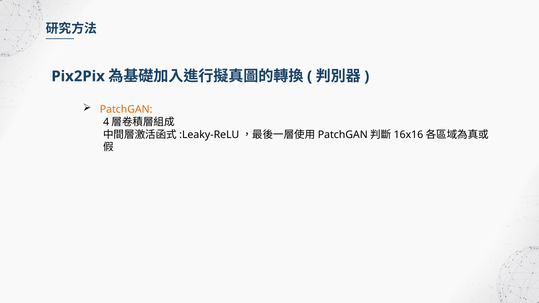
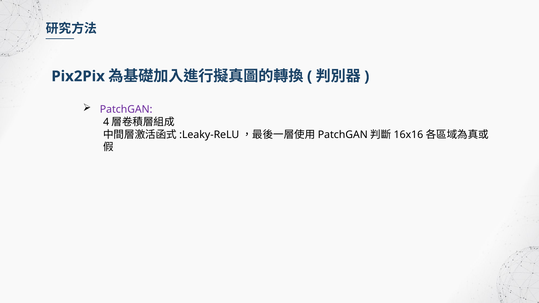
PatchGAN colour: orange -> purple
